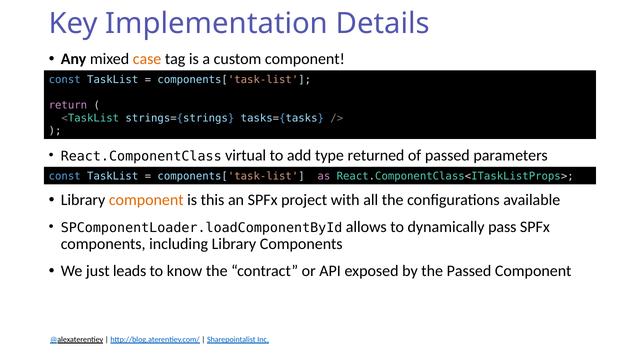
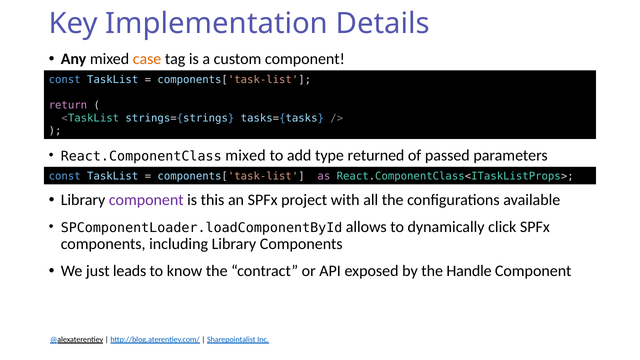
React.ComponentClass virtual: virtual -> mixed
component at (146, 200) colour: orange -> purple
pass: pass -> click
the Passed: Passed -> Handle
